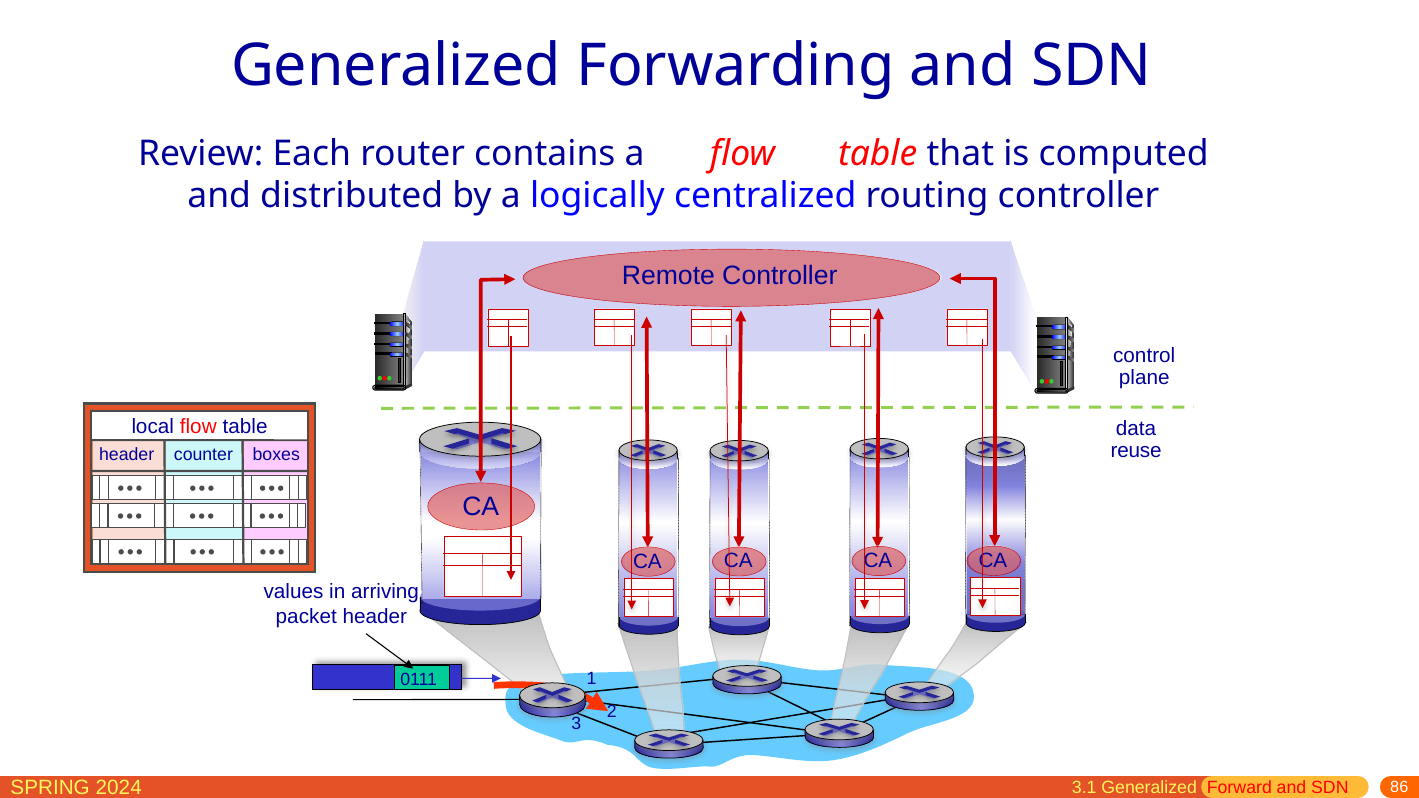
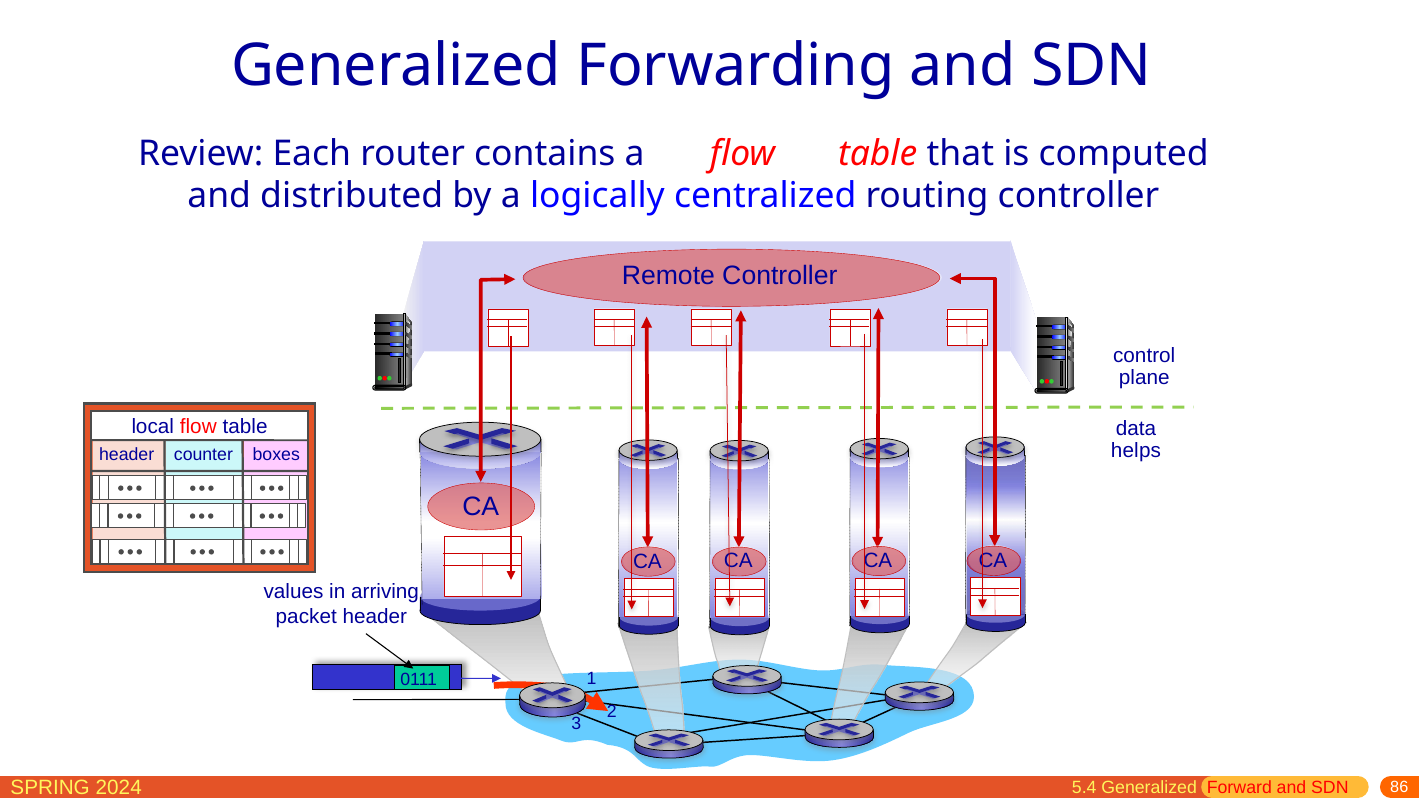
reuse: reuse -> helps
3.1: 3.1 -> 5.4
